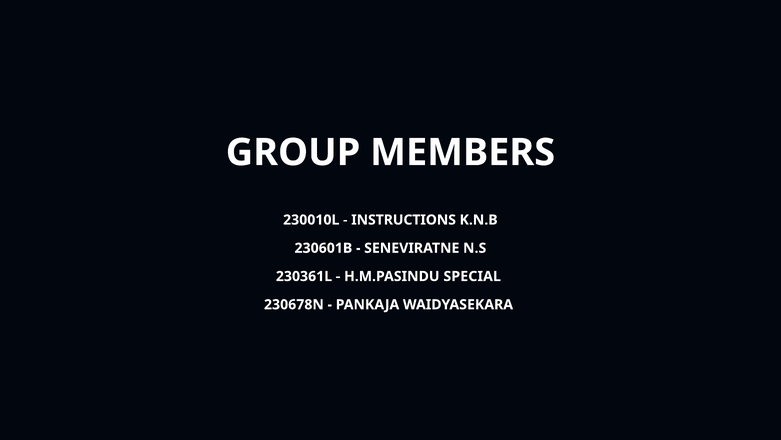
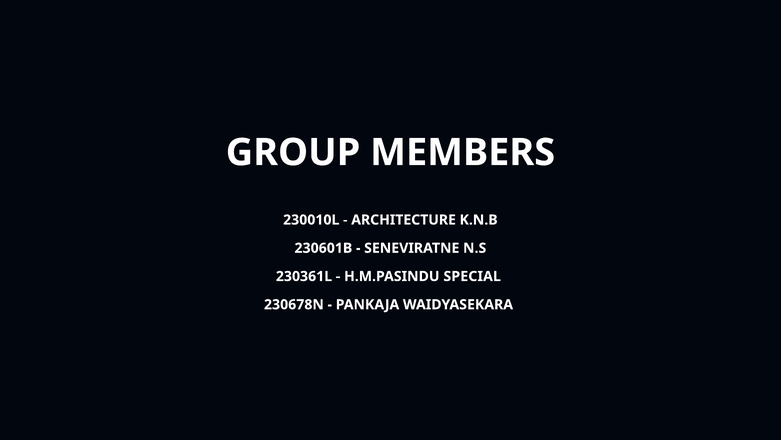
INSTRUCTIONS: INSTRUCTIONS -> ARCHITECTURE
